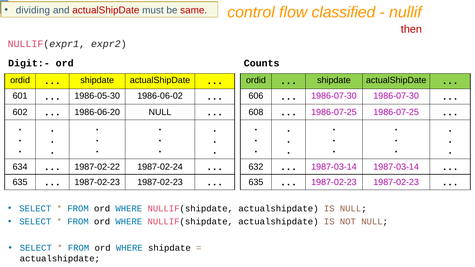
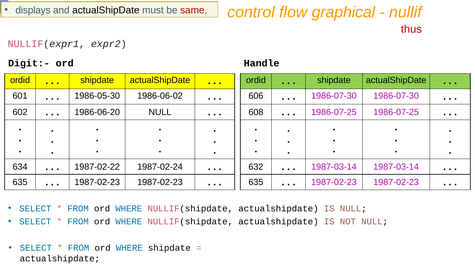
dividing: dividing -> displays
actualShipDate at (106, 10) colour: red -> black
classified: classified -> graphical
then: then -> thus
Counts: Counts -> Handle
